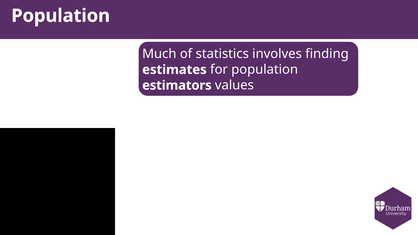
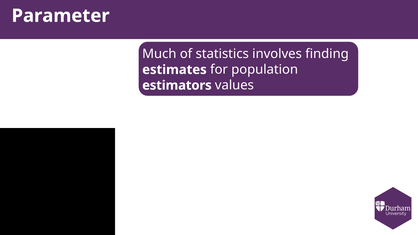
Population at (61, 16): Population -> Parameter
